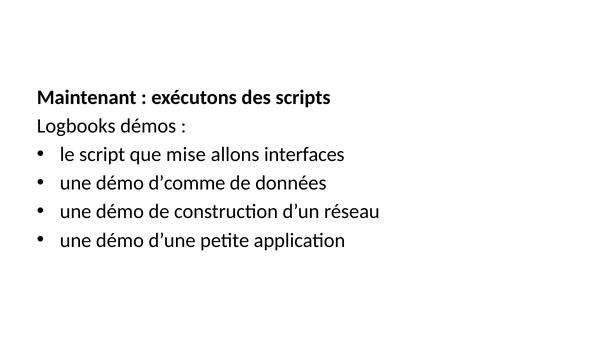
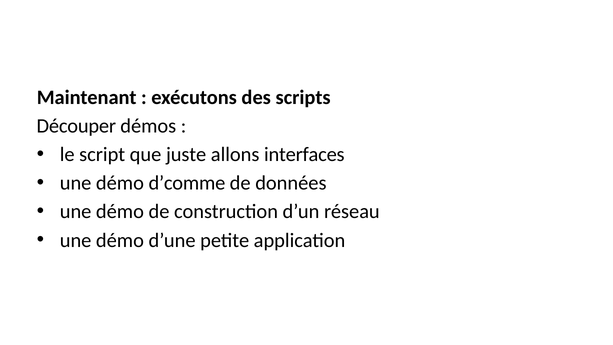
Logbooks: Logbooks -> Découper
mise: mise -> juste
